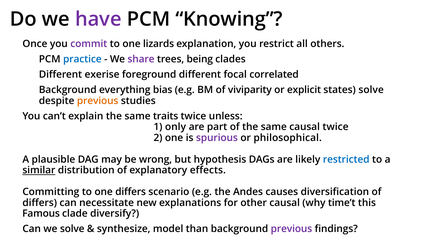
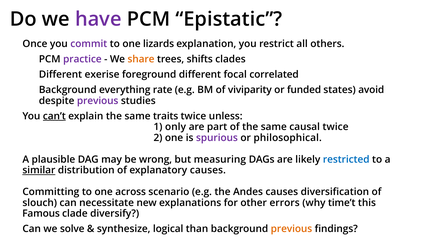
Knowing: Knowing -> Epistatic
practice colour: blue -> purple
share colour: purple -> orange
being: being -> shifts
bias: bias -> rate
explicit: explicit -> funded
states solve: solve -> avoid
previous at (98, 101) colour: orange -> purple
can’t underline: none -> present
hypothesis: hypothesis -> measuring
explanatory effects: effects -> causes
one differs: differs -> across
differs at (40, 203): differs -> slouch
other causal: causal -> errors
model: model -> logical
previous at (291, 229) colour: purple -> orange
